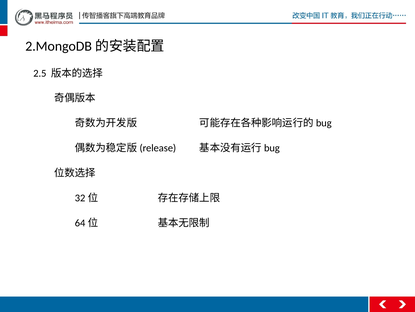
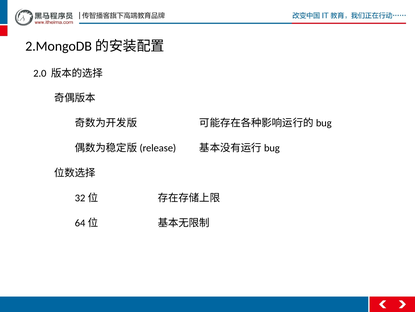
2.5: 2.5 -> 2.0
